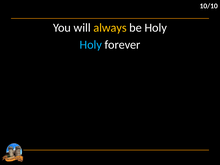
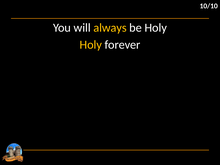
Holy at (91, 45) colour: light blue -> yellow
